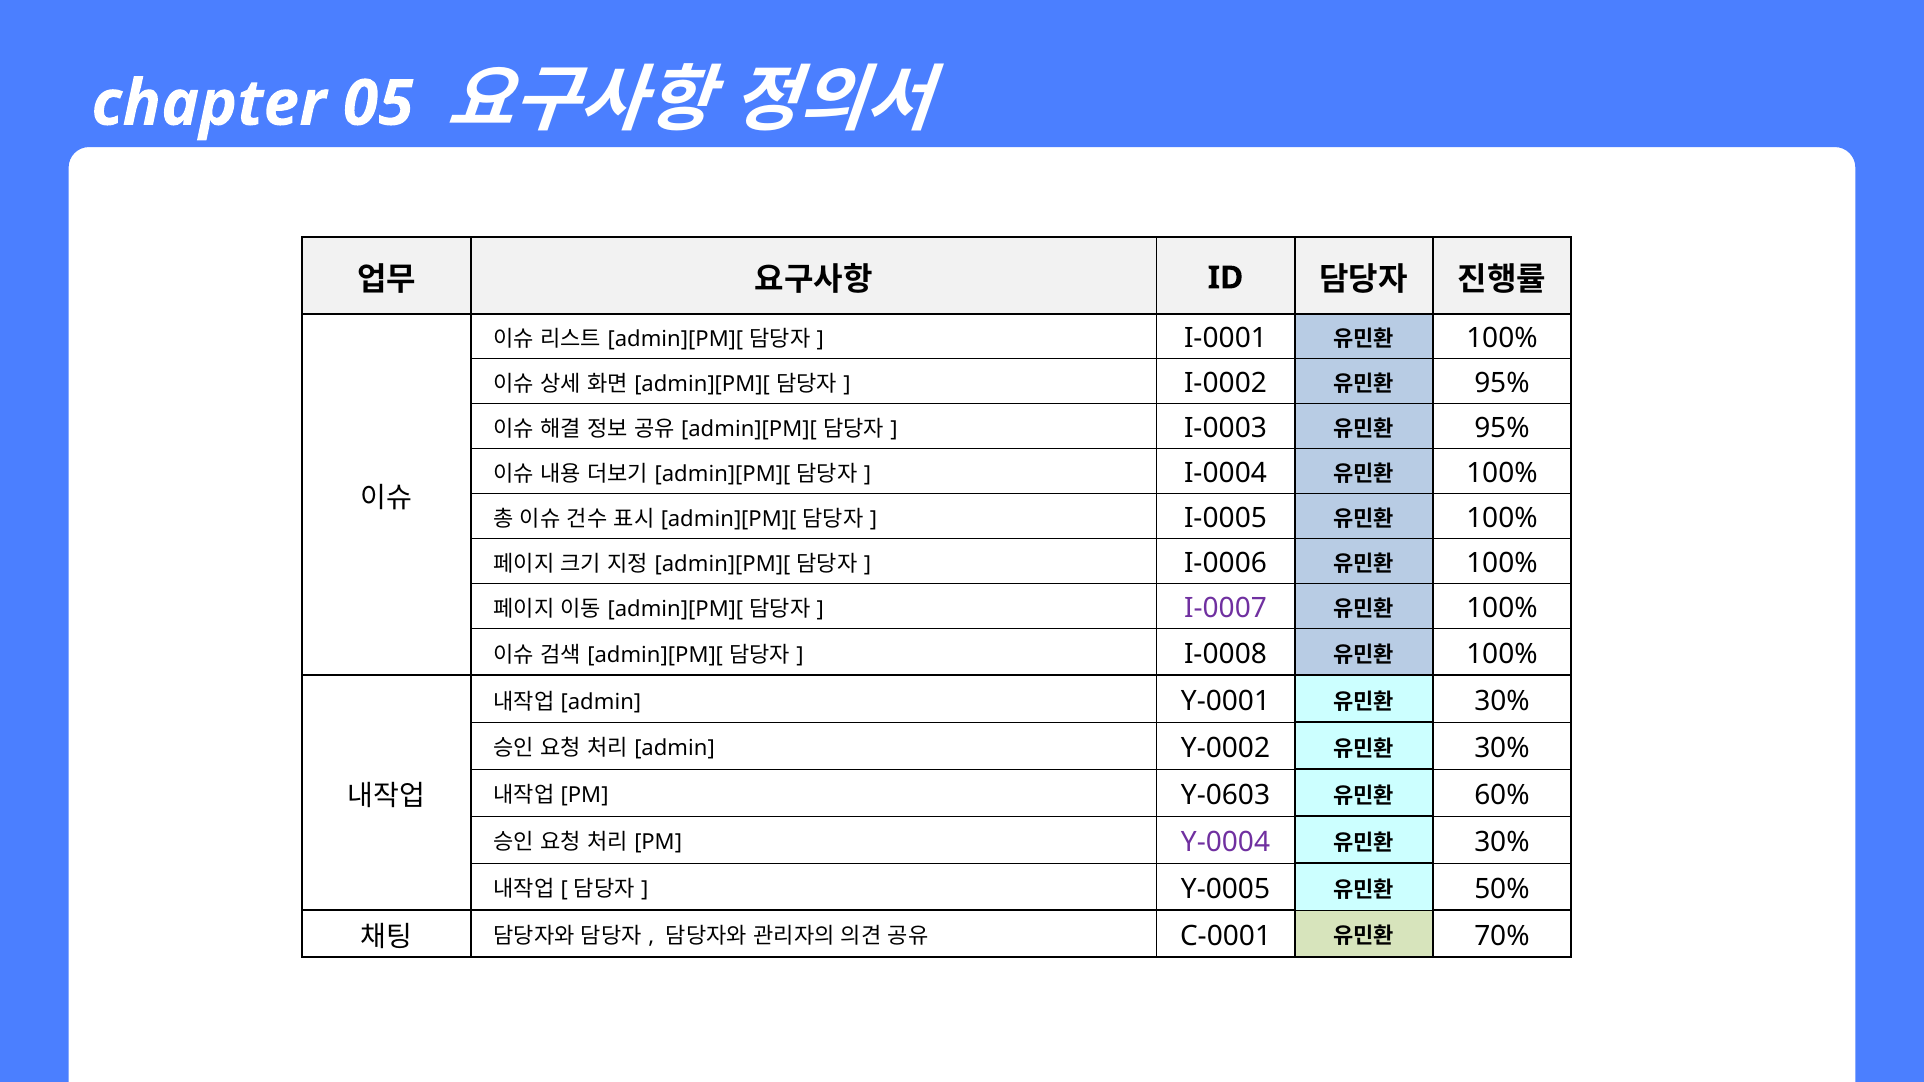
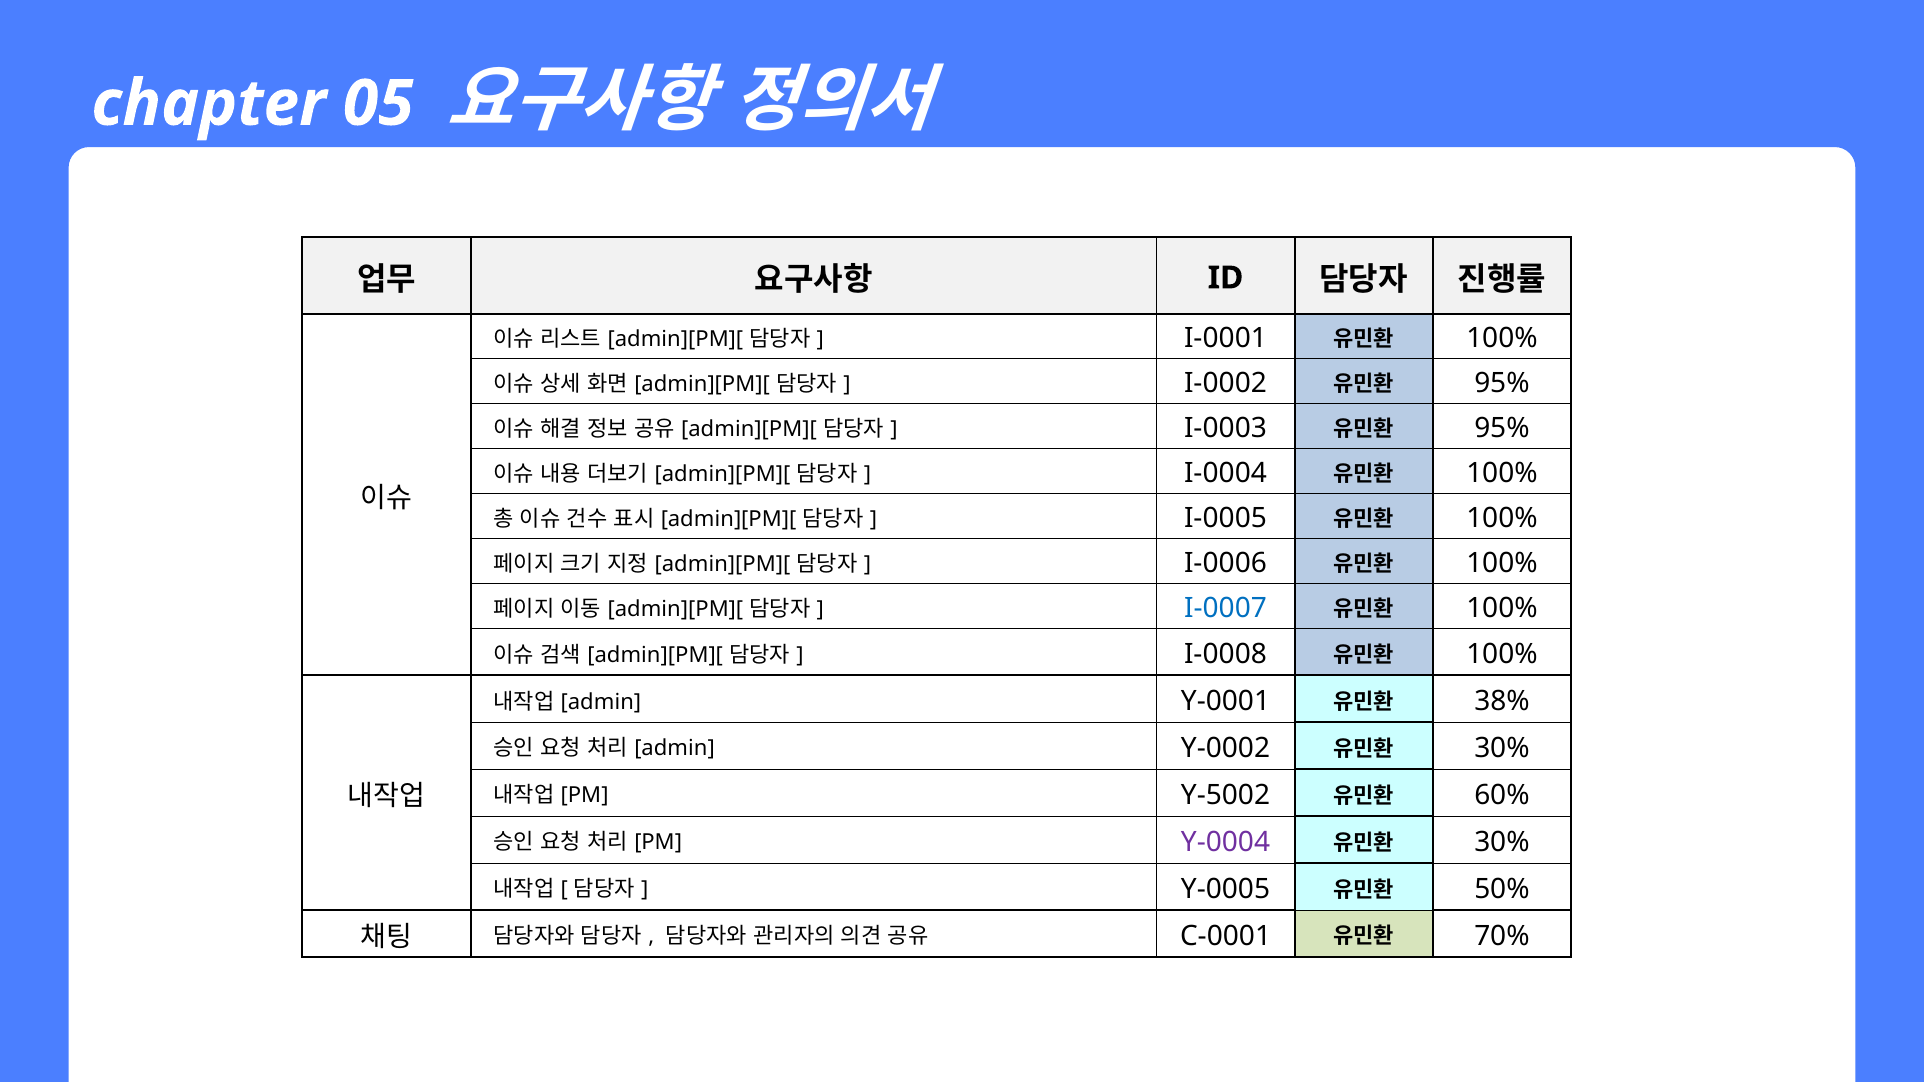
I-0007 colour: purple -> blue
30% at (1502, 701): 30% -> 38%
Y-0603: Y-0603 -> Y-5002
